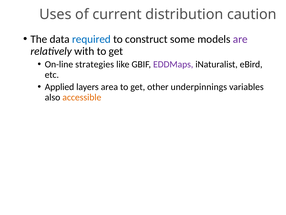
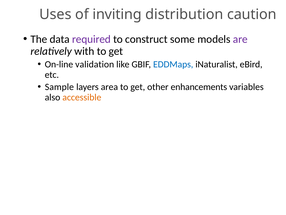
current: current -> inviting
required colour: blue -> purple
strategies: strategies -> validation
EDDMaps colour: purple -> blue
Applied: Applied -> Sample
underpinnings: underpinnings -> enhancements
